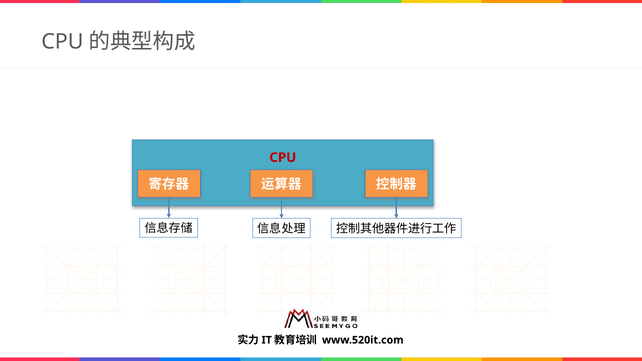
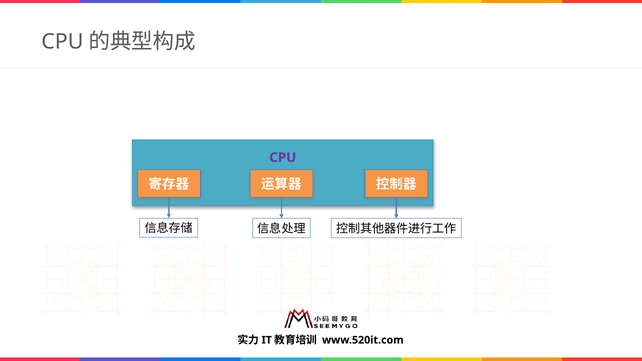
CPU at (283, 158) colour: red -> purple
